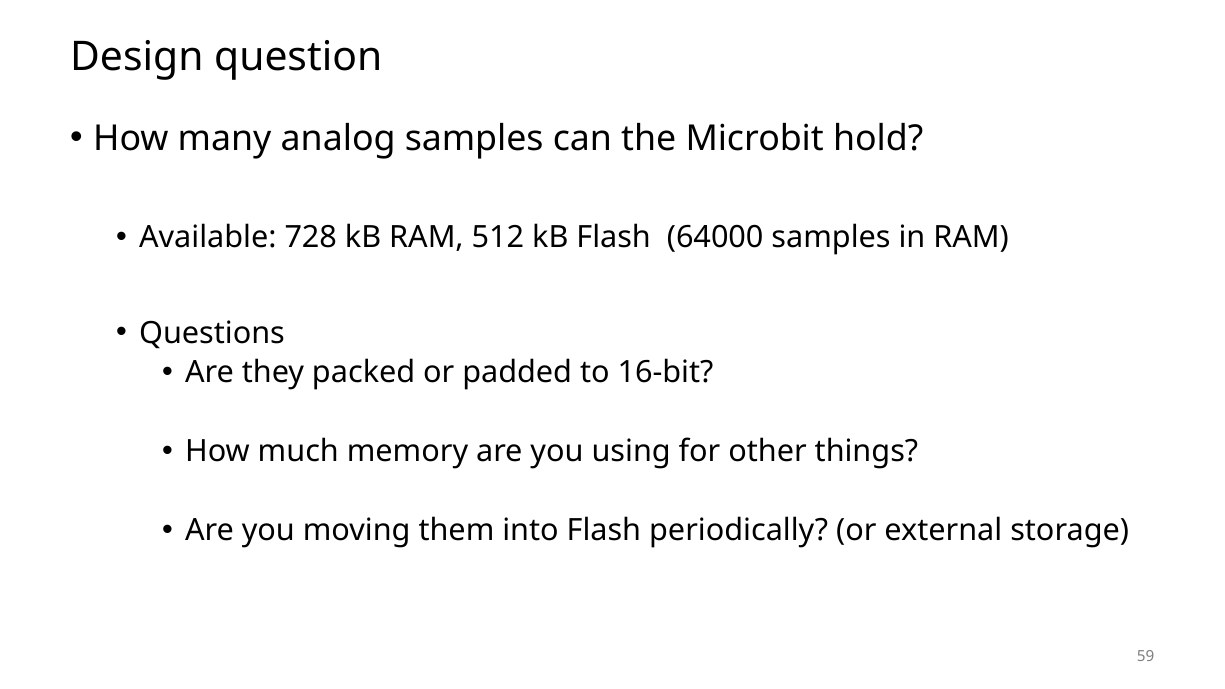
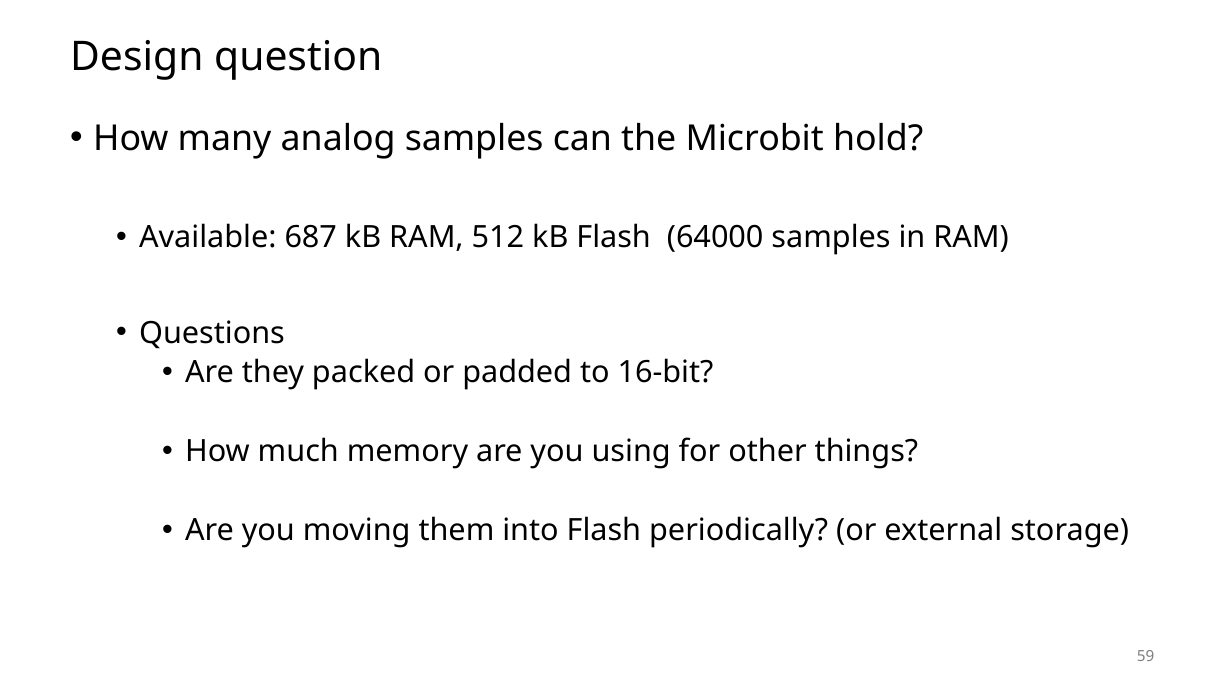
728: 728 -> 687
